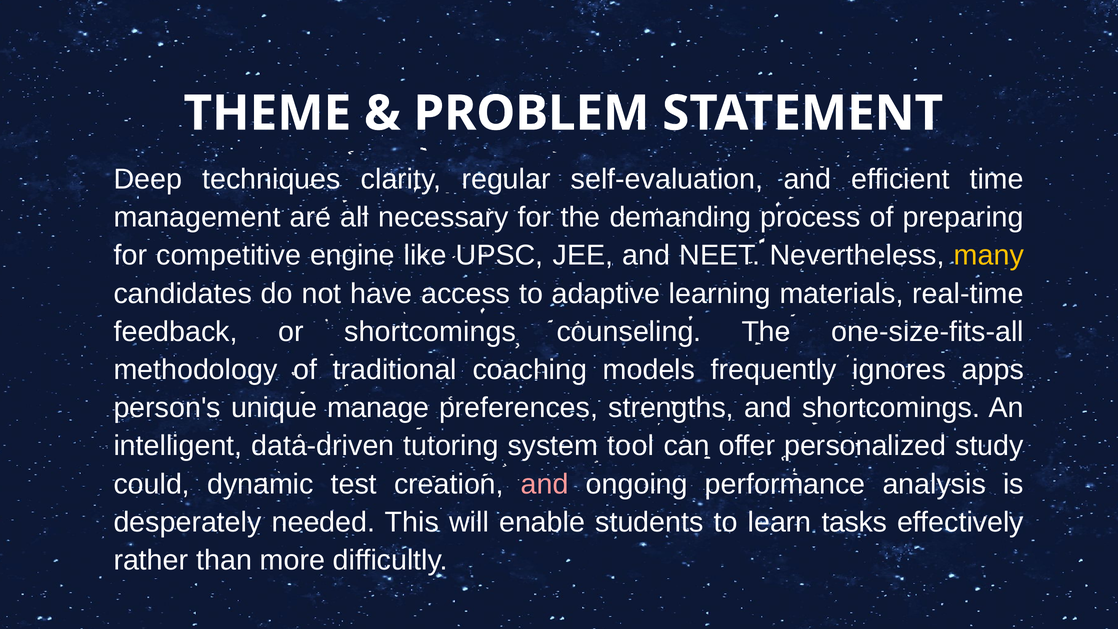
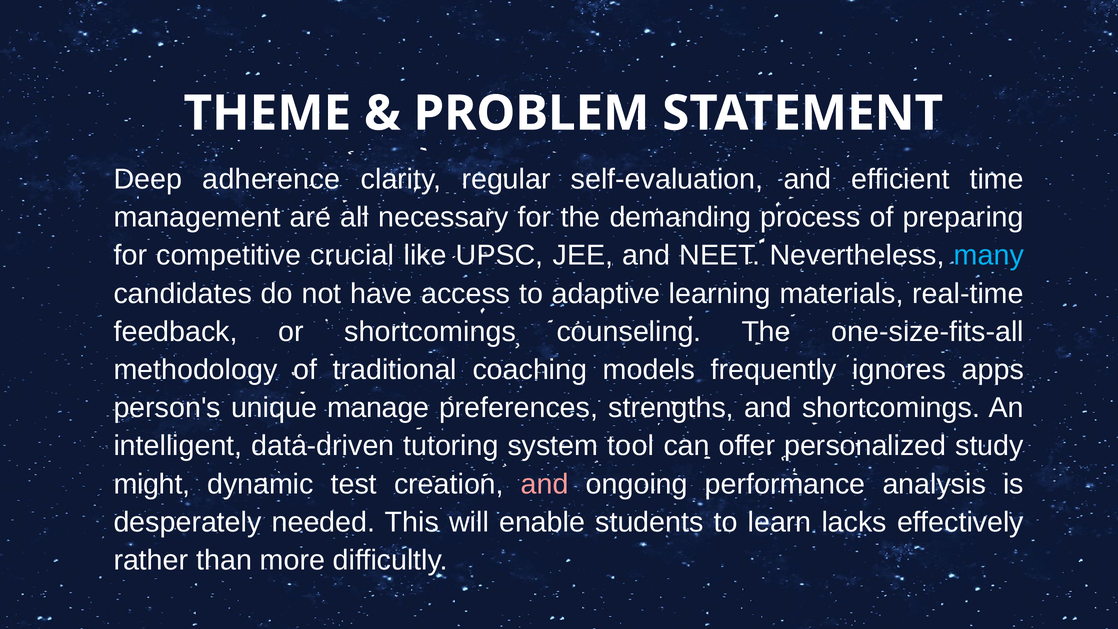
techniques: techniques -> adherence
engine: engine -> crucial
many colour: yellow -> light blue
could: could -> might
tasks: tasks -> lacks
